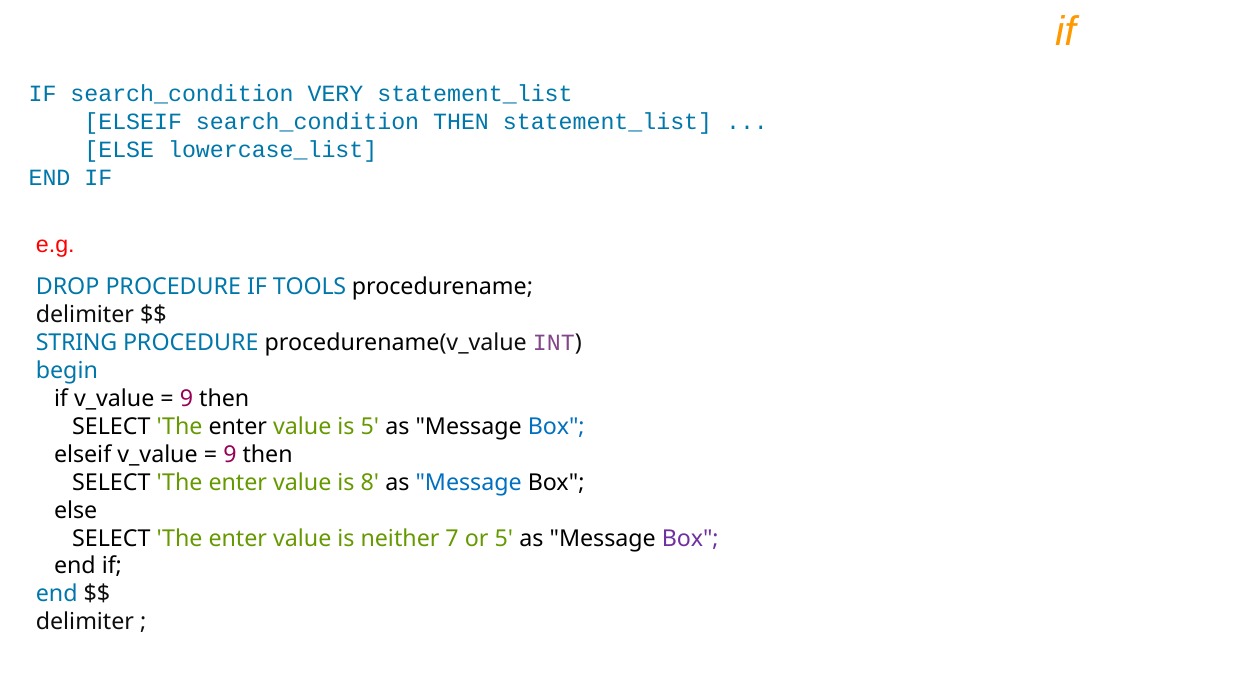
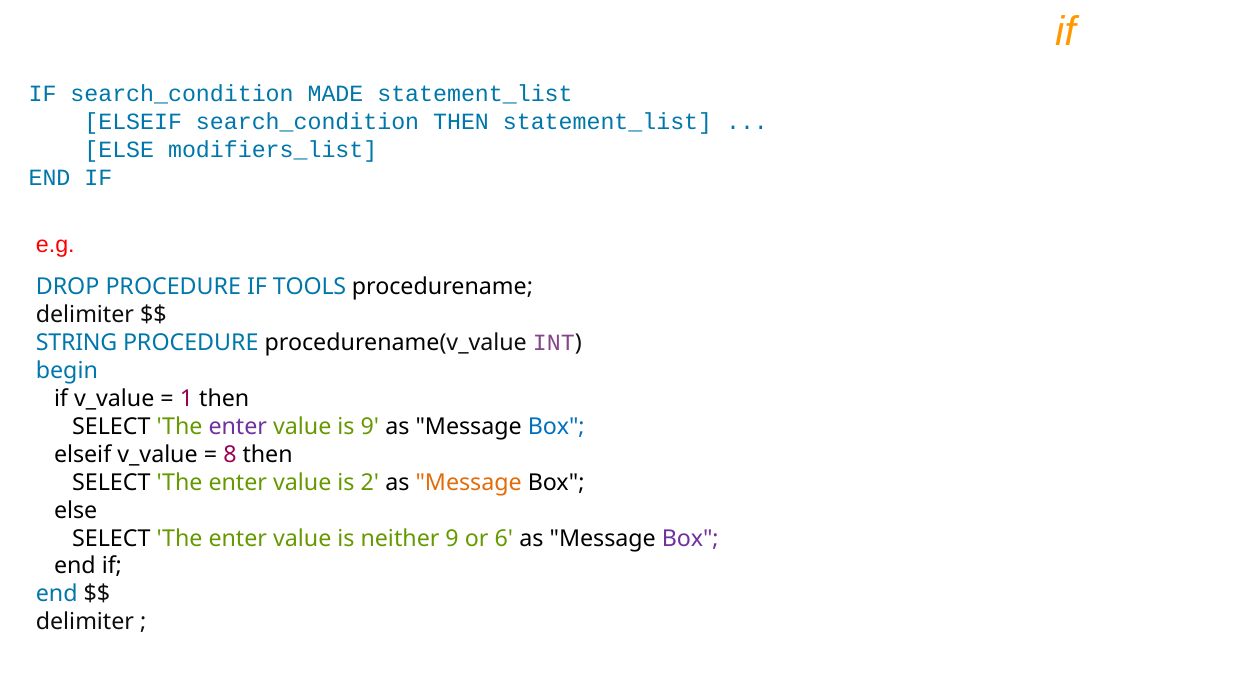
VERY: VERY -> MADE
lowercase_list: lowercase_list -> modifiers_list
9 at (187, 398): 9 -> 1
enter at (238, 426) colour: black -> purple
is 5: 5 -> 9
9 at (230, 454): 9 -> 8
8: 8 -> 2
Message at (469, 482) colour: blue -> orange
neither 7: 7 -> 9
or 5: 5 -> 6
